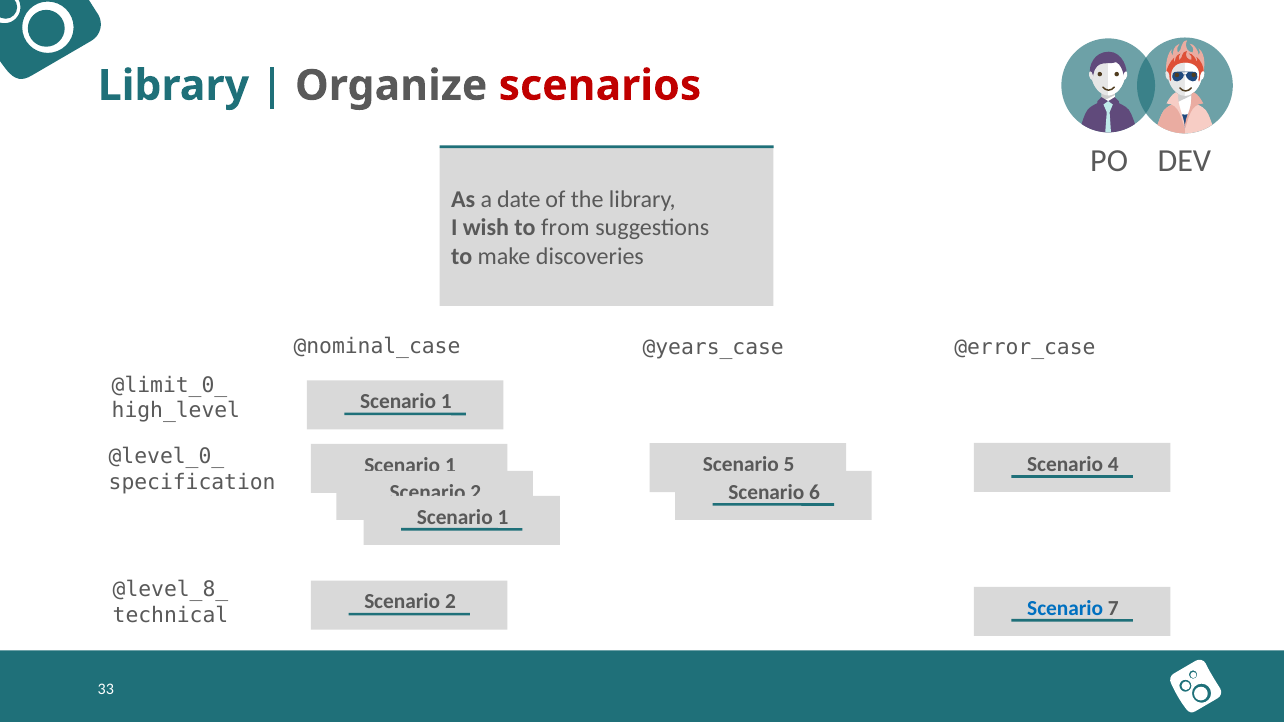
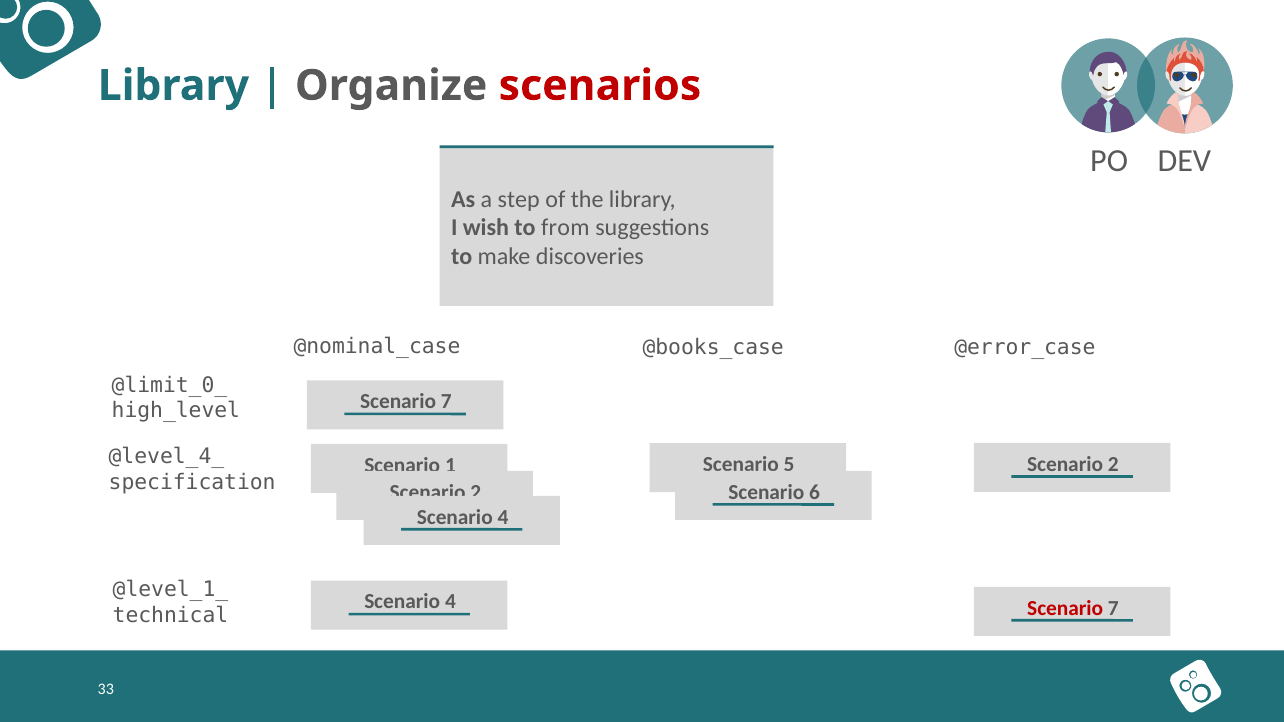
date: date -> step
@years_case: @years_case -> @books_case
1 at (446, 402): 1 -> 7
@level_0_: @level_0_ -> @level_4_
4 at (1113, 464): 4 -> 2
1 at (503, 517): 1 -> 4
@level_8_: @level_8_ -> @level_1_
2 at (450, 602): 2 -> 4
Scenario at (1065, 608) colour: blue -> red
